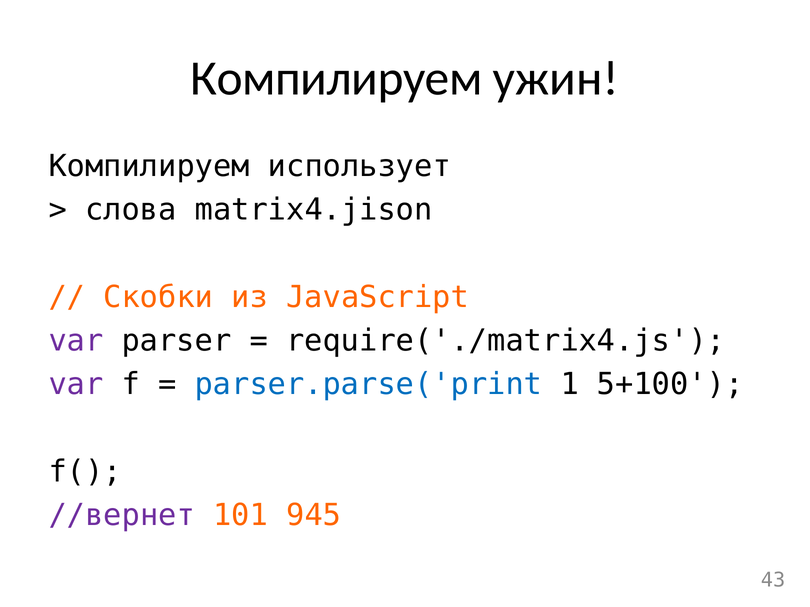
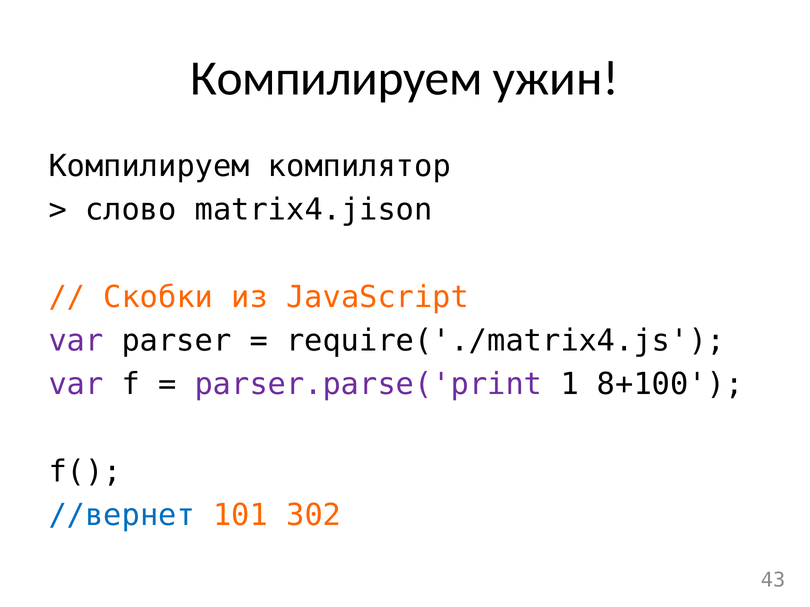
использует: использует -> компилятор
слова: слова -> слово
parser.parse('print colour: blue -> purple
5+100: 5+100 -> 8+100
//вернет colour: purple -> blue
945: 945 -> 302
